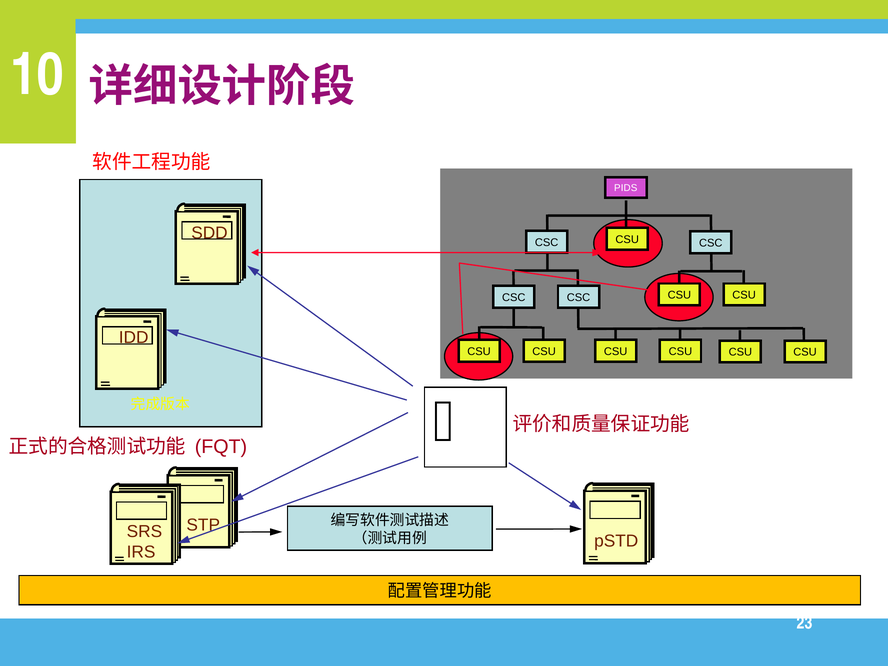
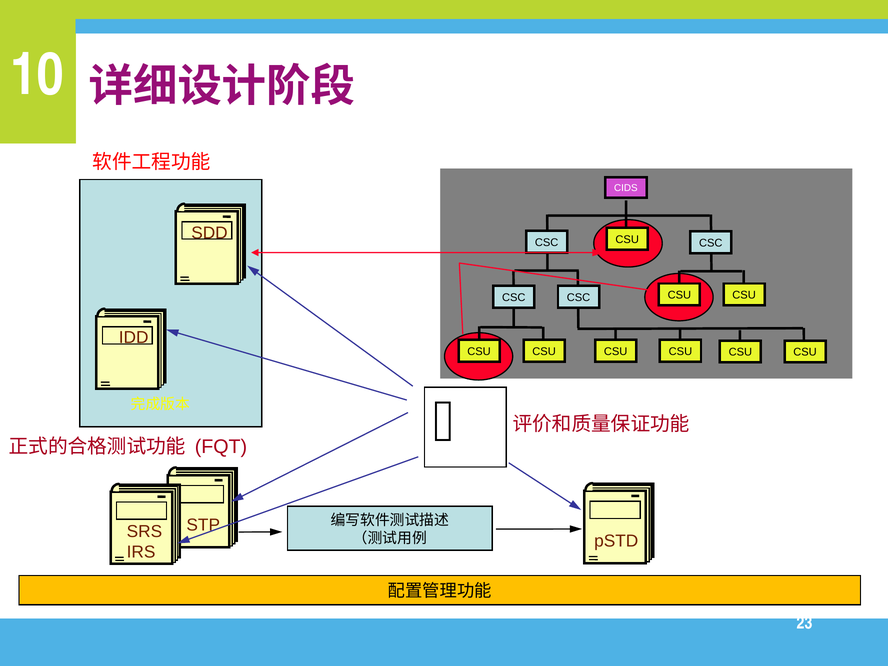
PIDS: PIDS -> CIDS
